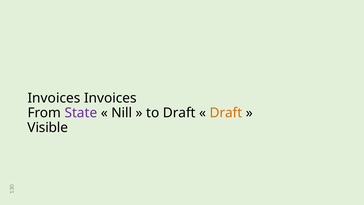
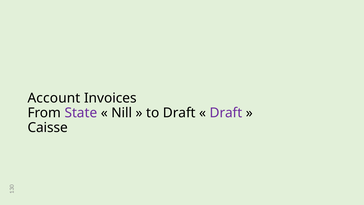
Invoices at (54, 98): Invoices -> Account
Draft at (226, 113) colour: orange -> purple
Visible: Visible -> Caisse
